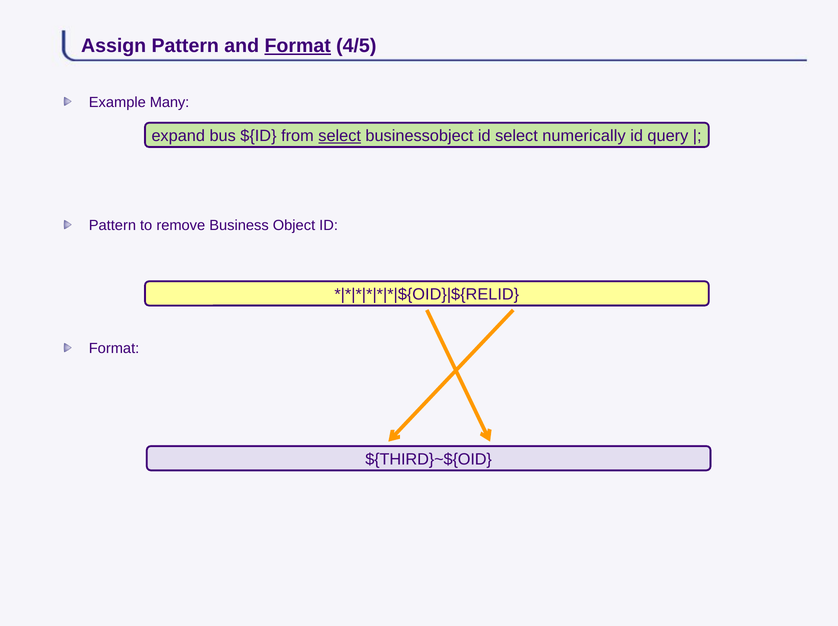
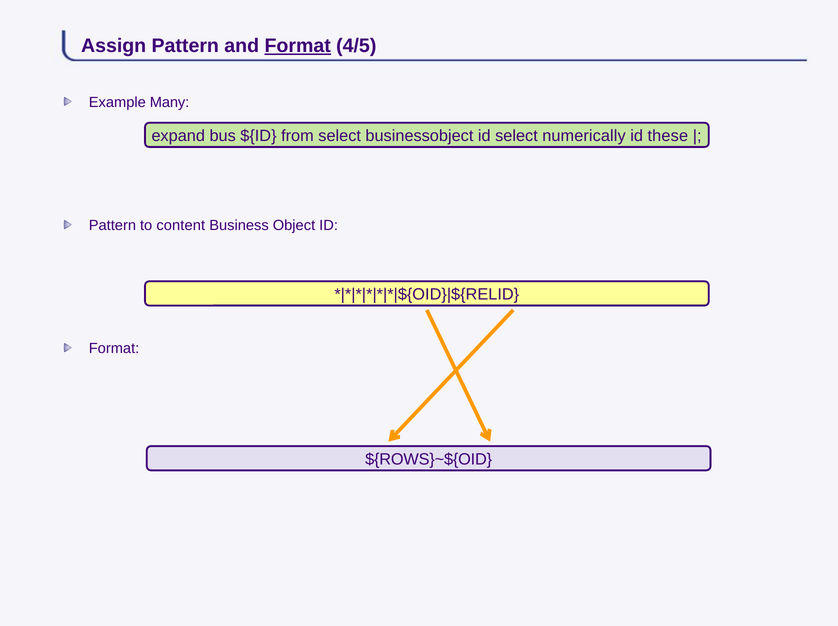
select at (340, 136) underline: present -> none
query: query -> these
remove: remove -> content
${THIRD}~${OID: ${THIRD}~${OID -> ${ROWS}~${OID
